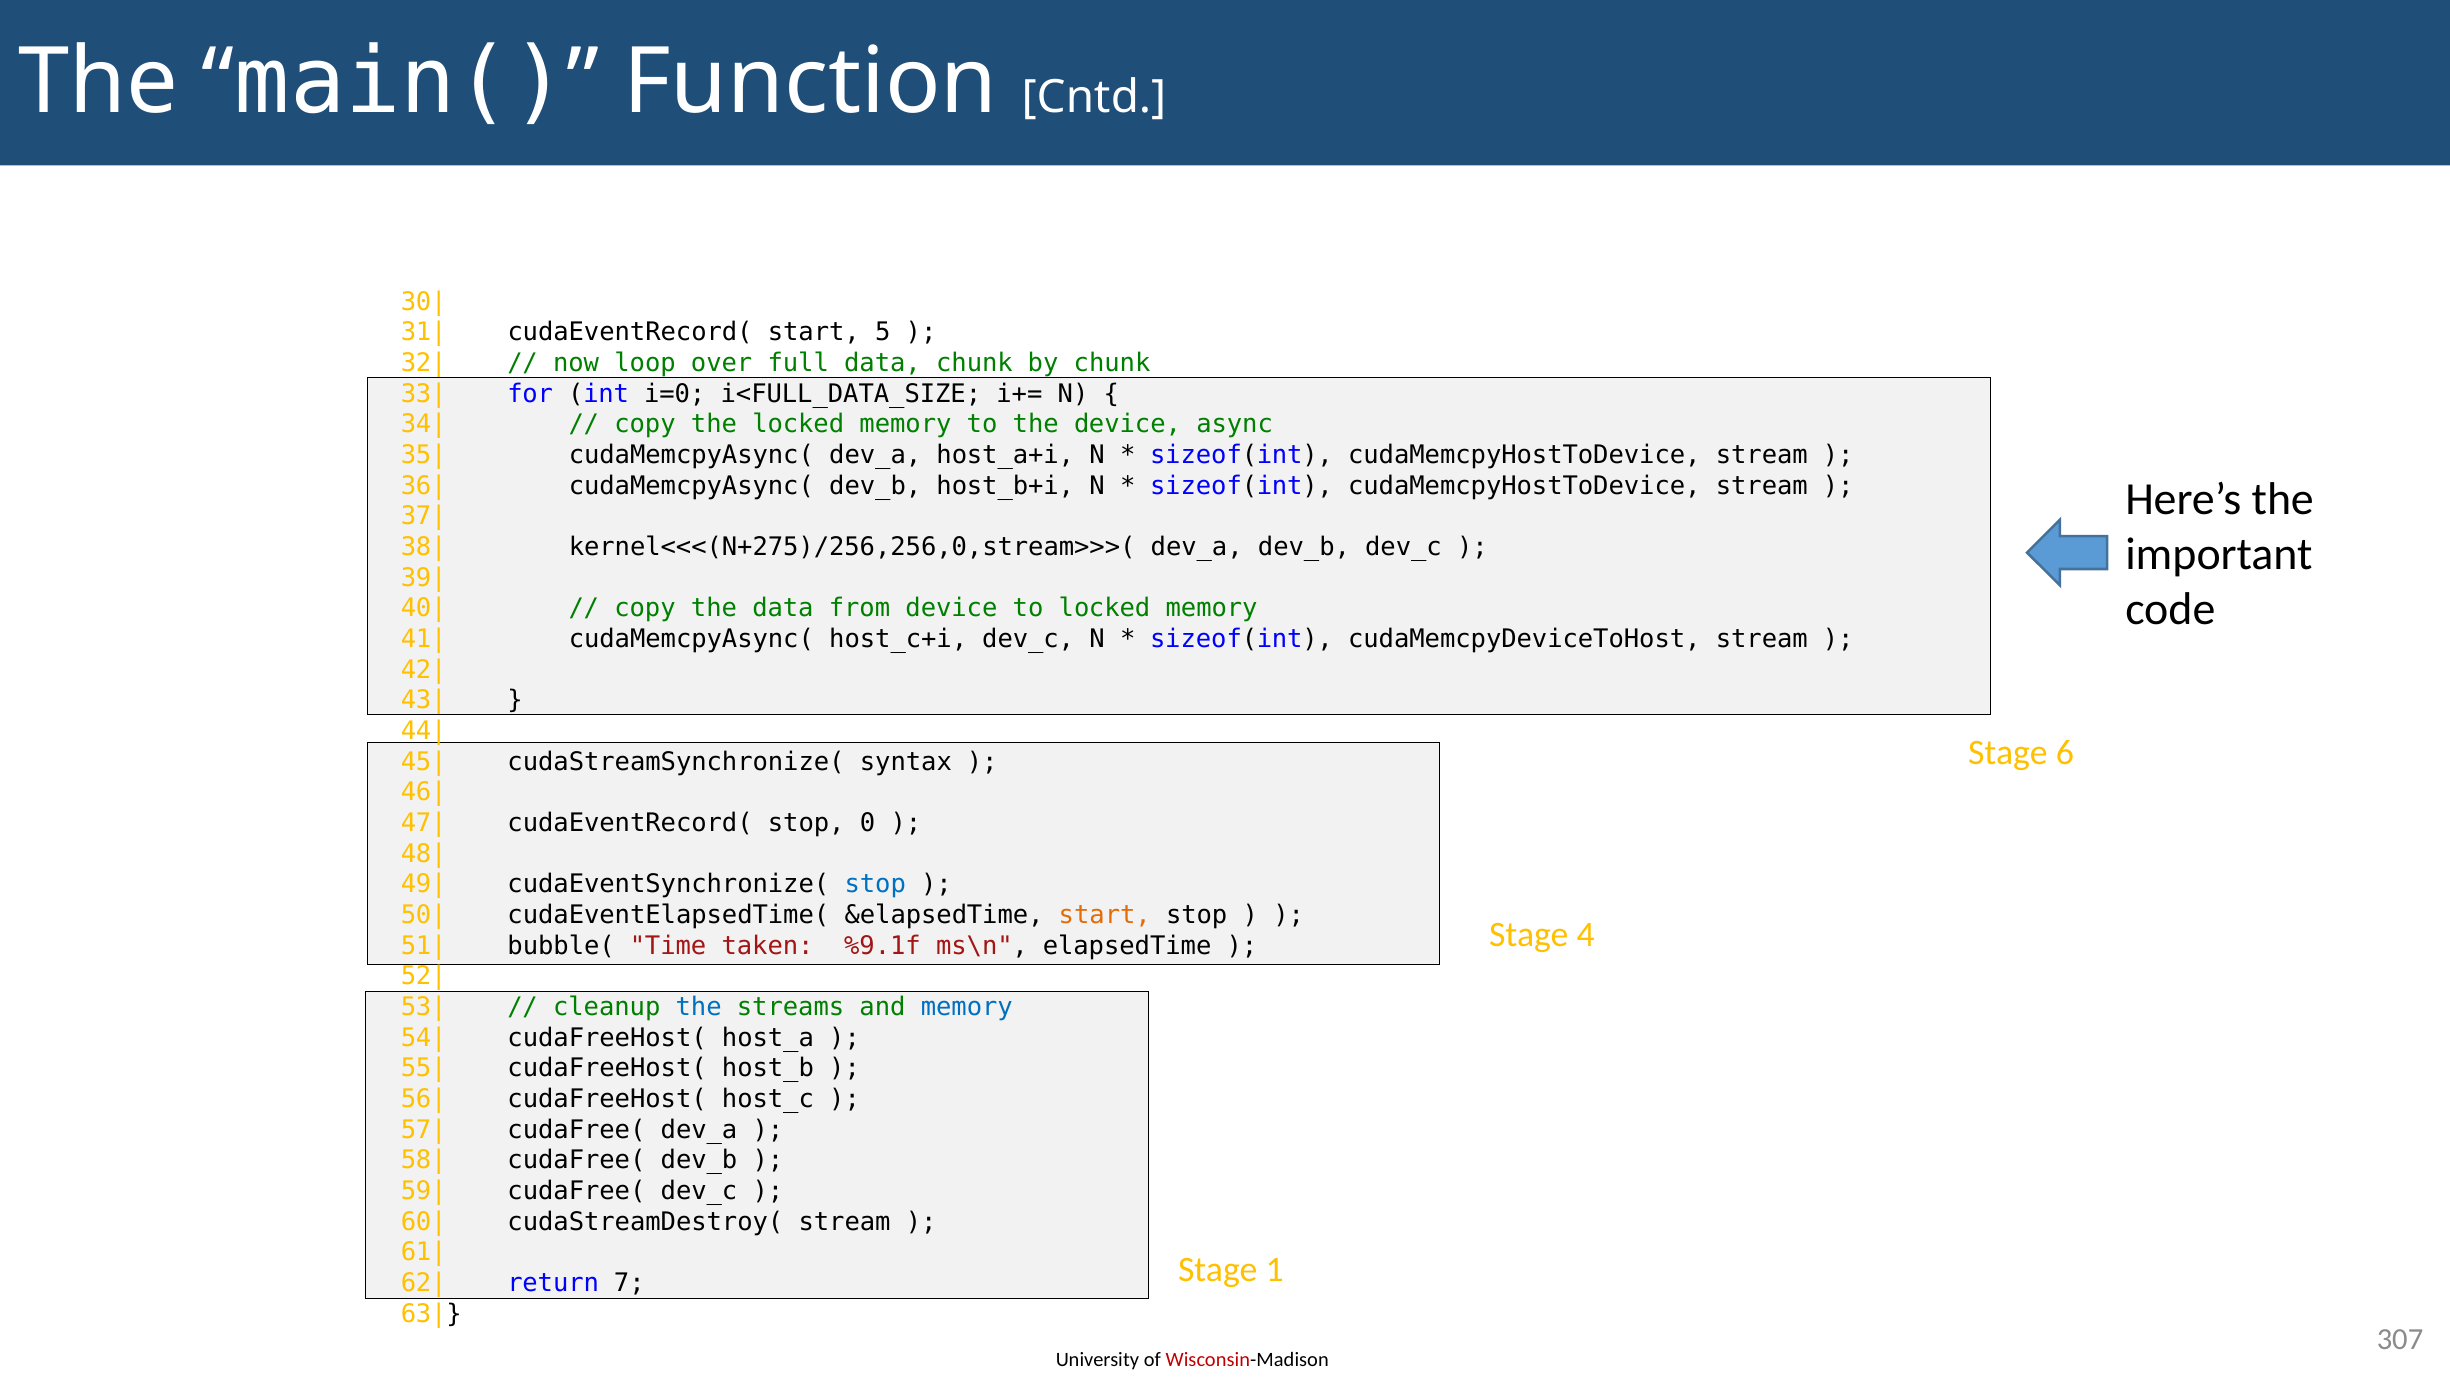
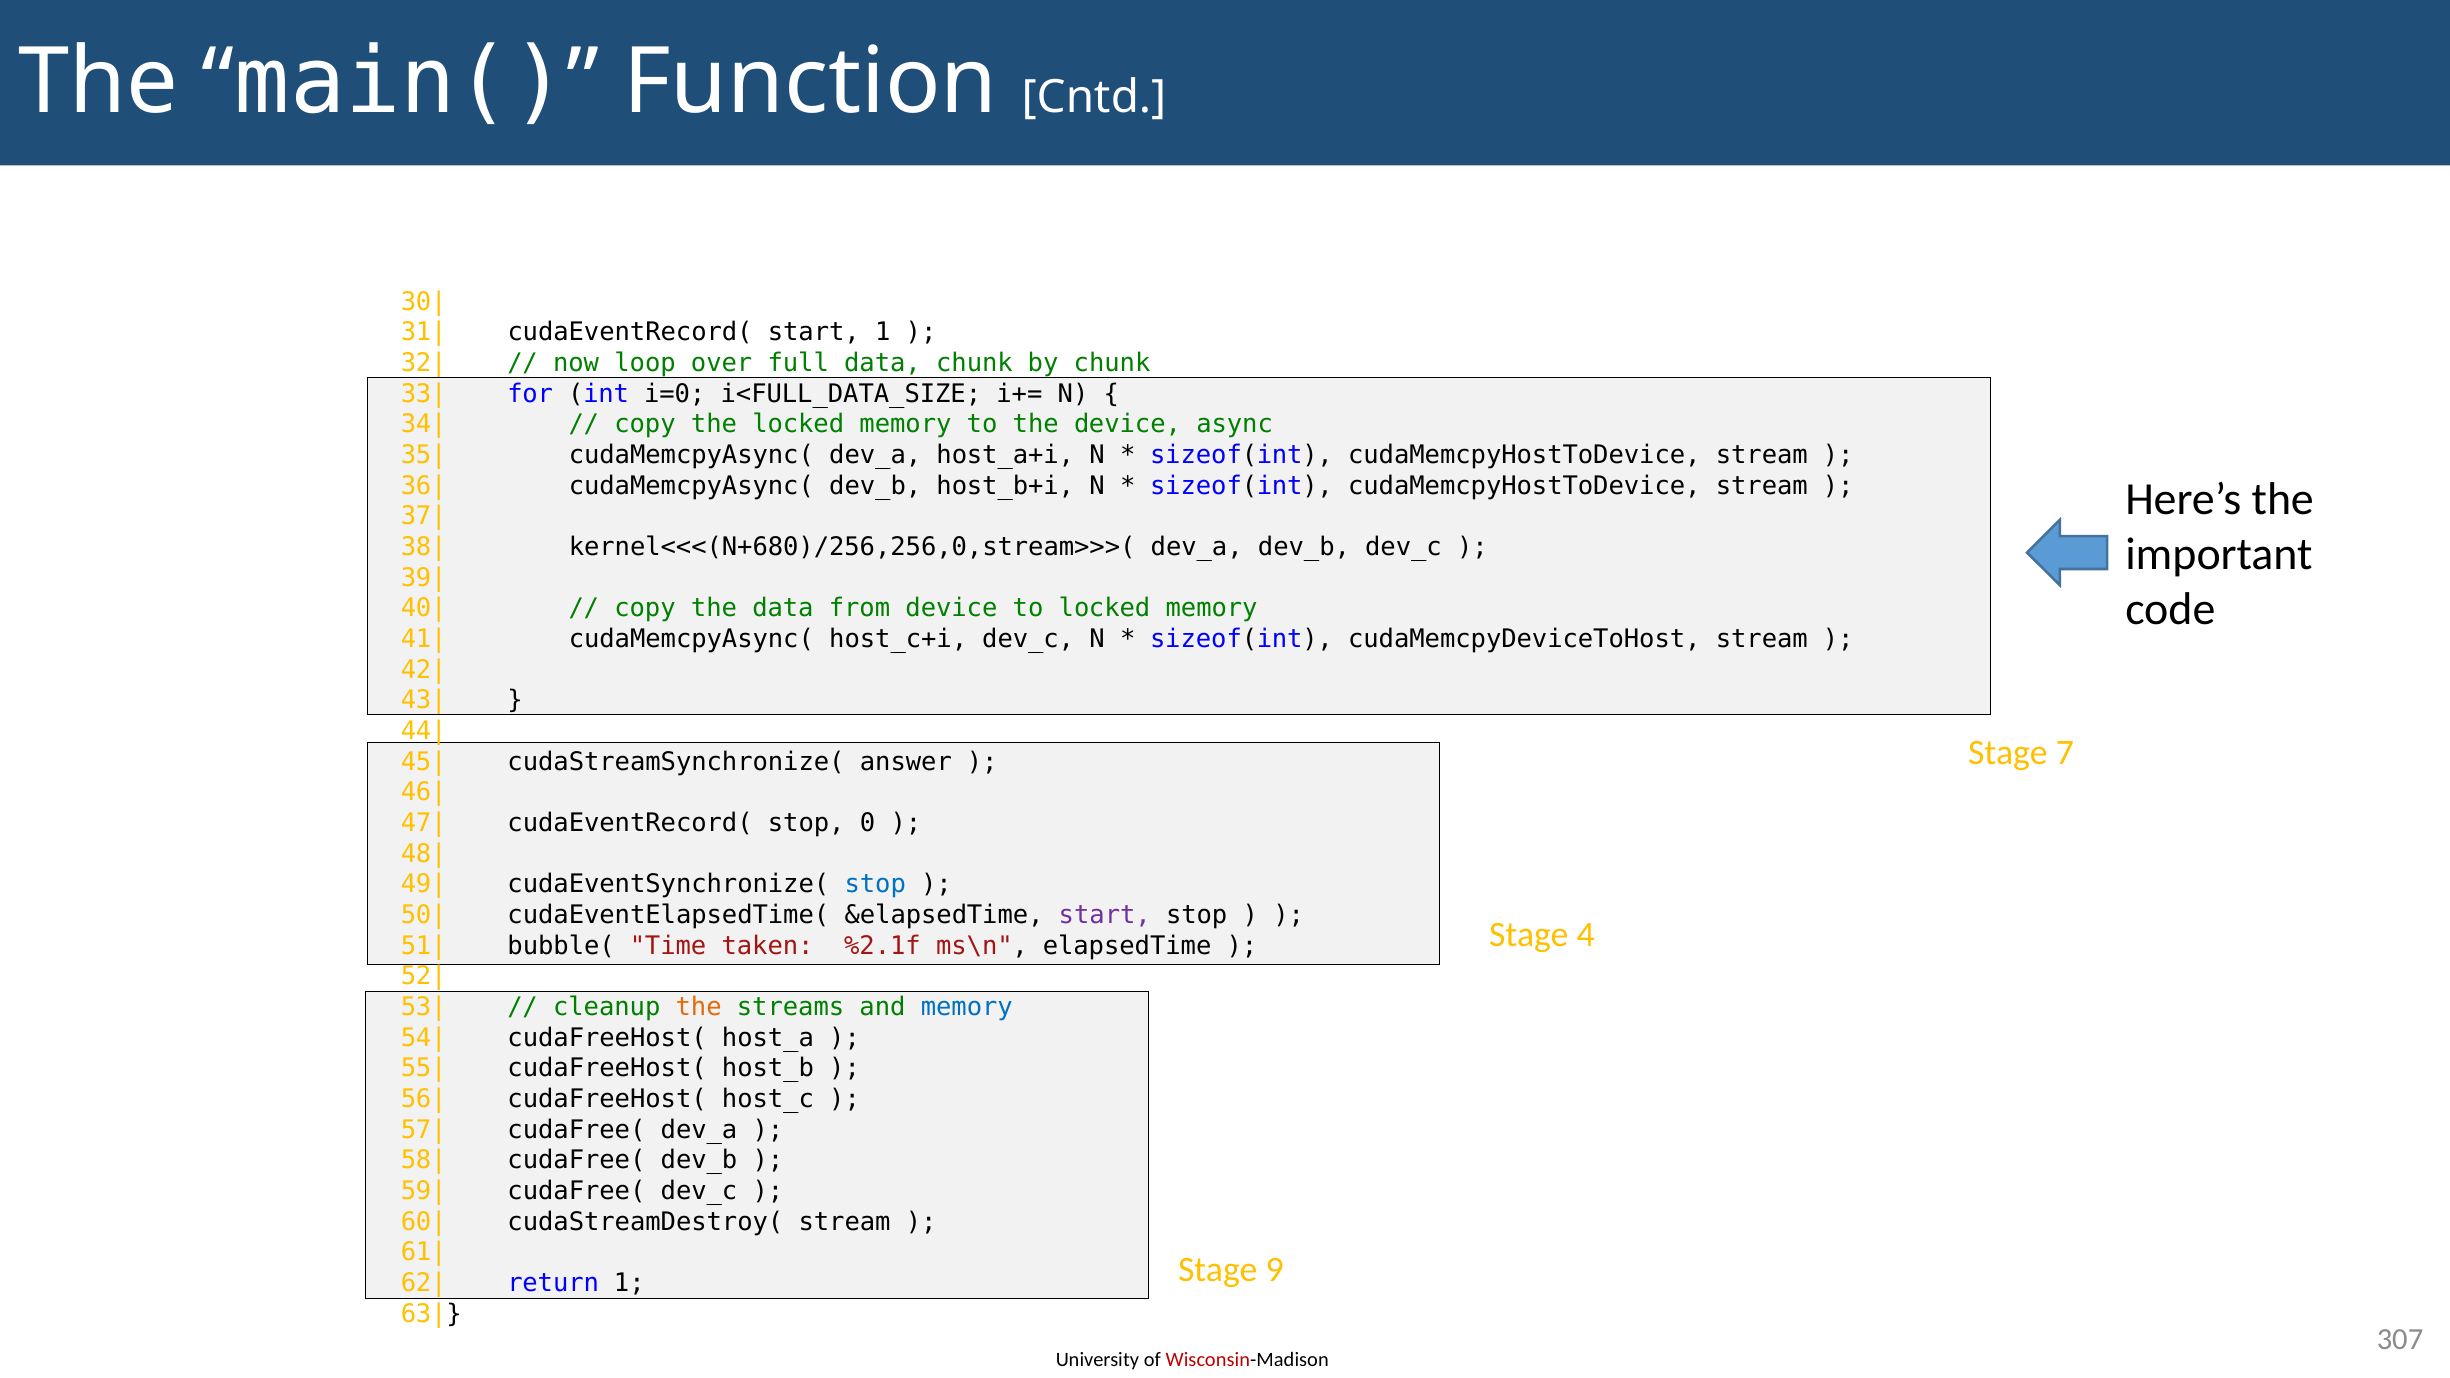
start 5: 5 -> 1
kernel<<<(N+275)/256,256,0,stream>>>(: kernel<<<(N+275)/256,256,0,stream>>>( -> kernel<<<(N+680)/256,256,0,stream>>>(
6: 6 -> 7
syntax: syntax -> answer
start at (1105, 915) colour: orange -> purple
%9.1f: %9.1f -> %2.1f
the at (699, 1007) colour: blue -> orange
1: 1 -> 9
return 7: 7 -> 1
